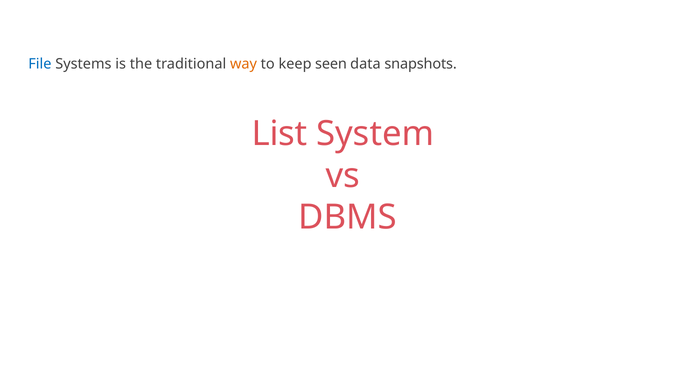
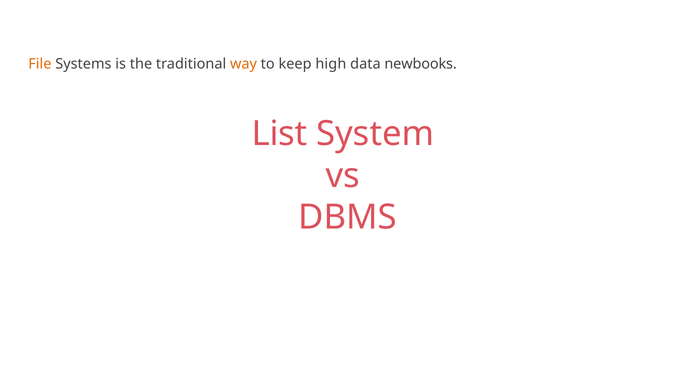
File colour: blue -> orange
seen: seen -> high
snapshots: snapshots -> newbooks
